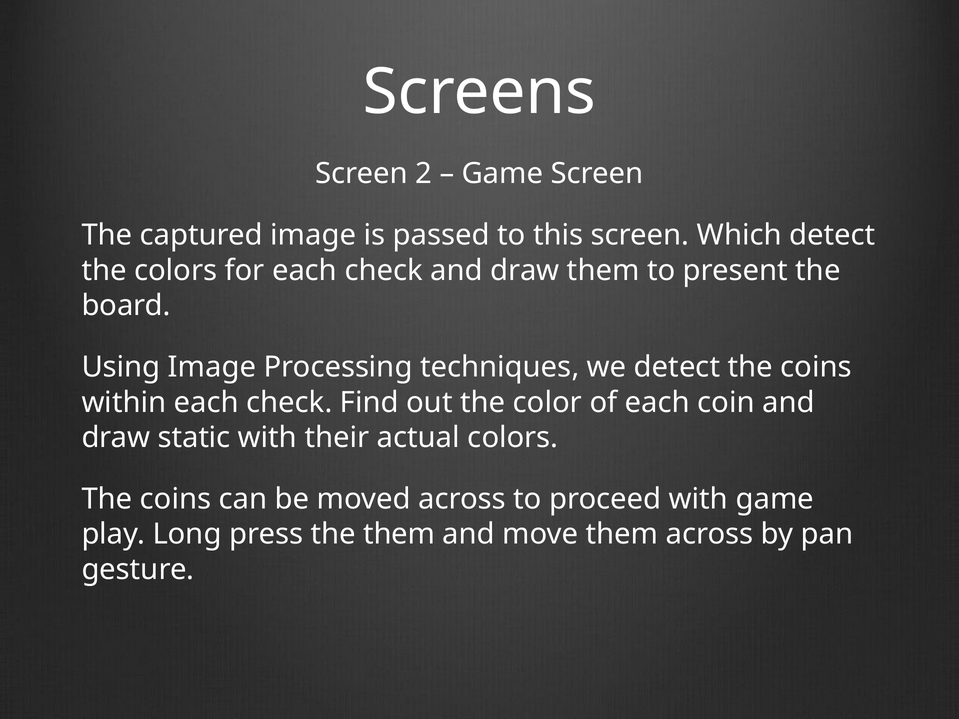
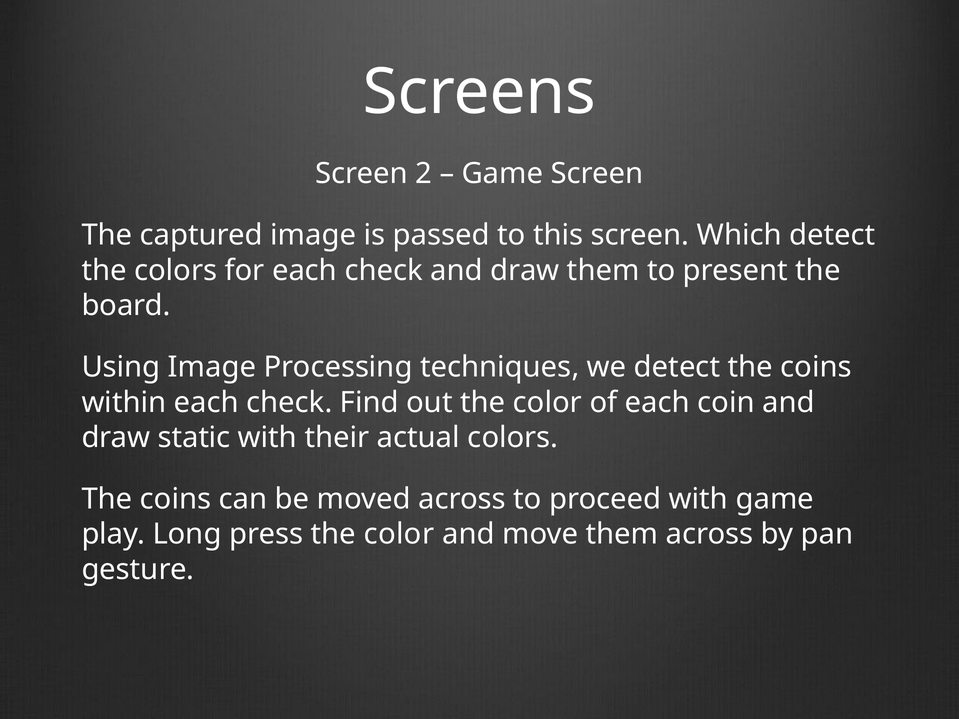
press the them: them -> color
